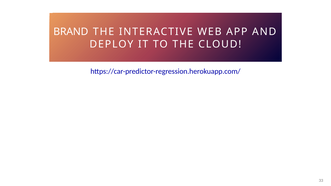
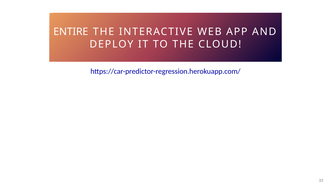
BRAND: BRAND -> ENTIRE
